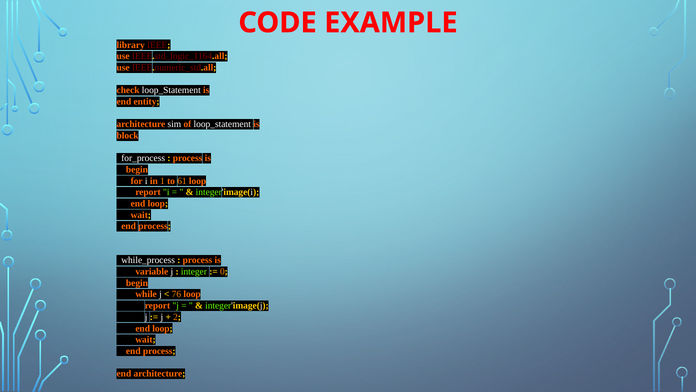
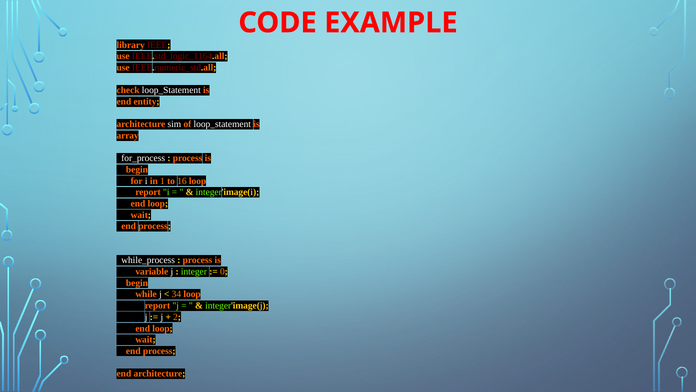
block: block -> array
61: 61 -> 16
76: 76 -> 34
